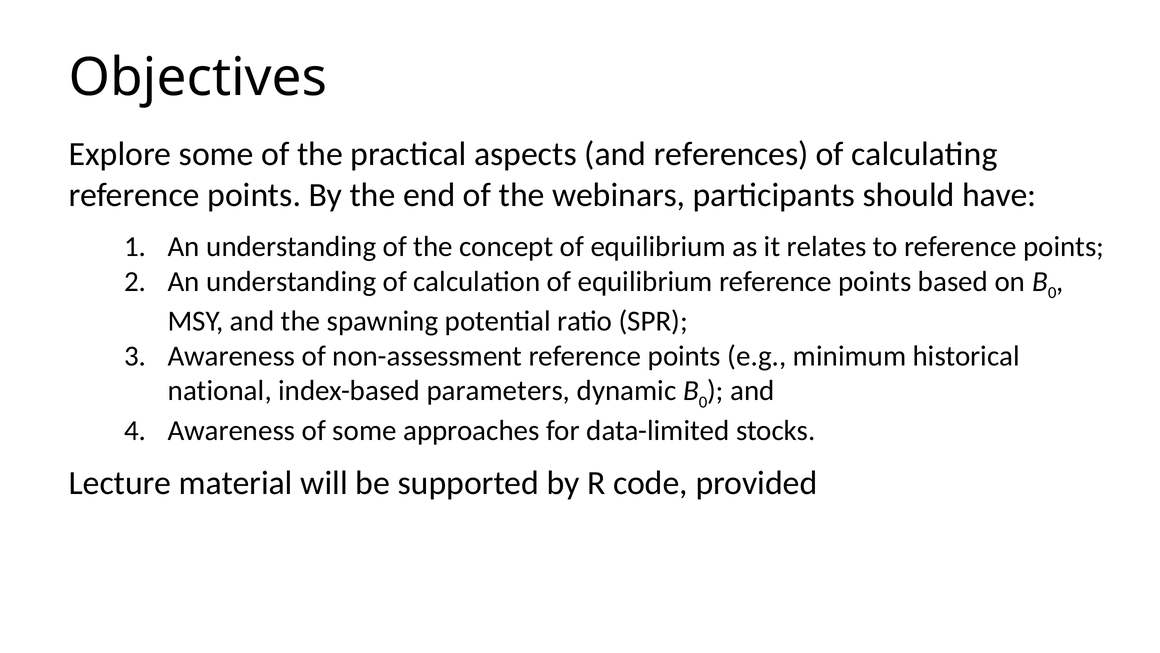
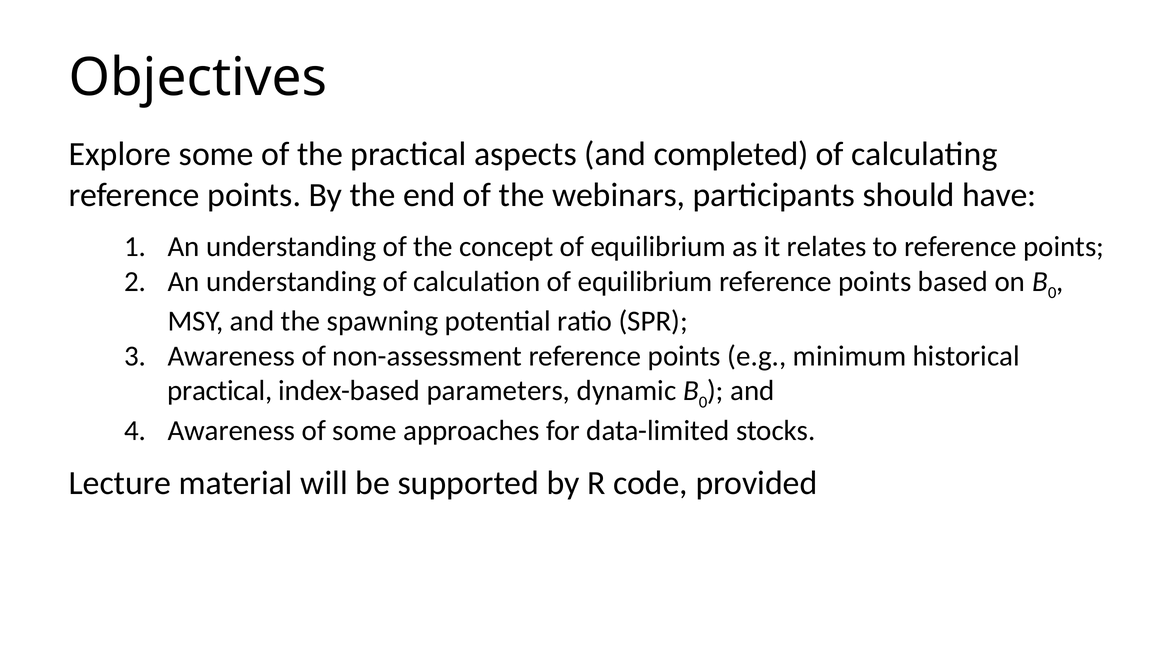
references: references -> completed
national at (220, 391): national -> practical
